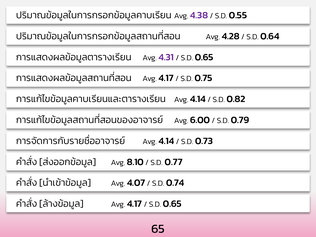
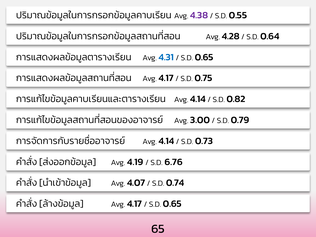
4.31 colour: purple -> blue
6.00: 6.00 -> 3.00
8.10: 8.10 -> 4.19
0.77: 0.77 -> 6.76
